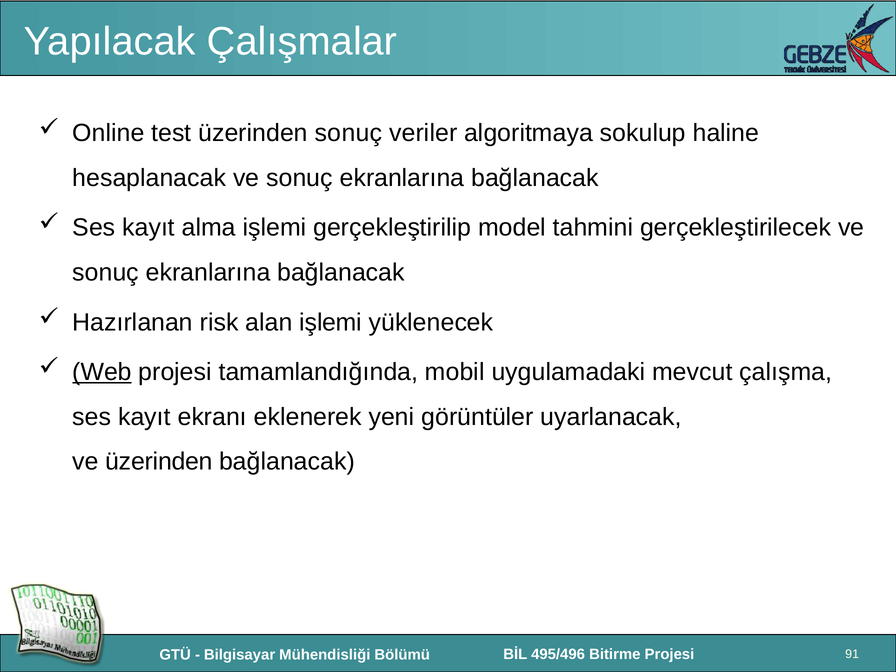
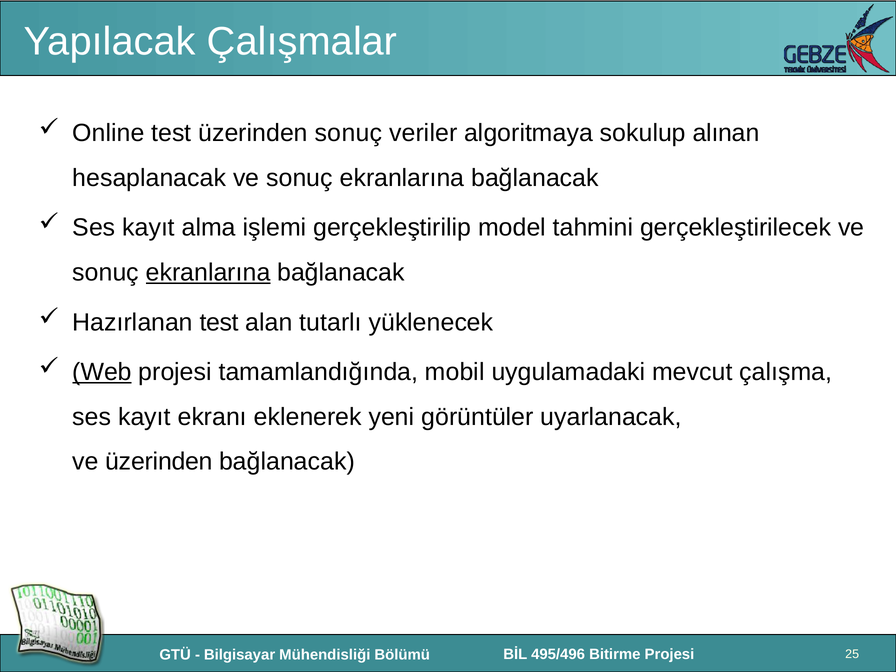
haline: haline -> alınan
ekranlarına at (208, 273) underline: none -> present
Hazırlanan risk: risk -> test
alan işlemi: işlemi -> tutarlı
91: 91 -> 25
